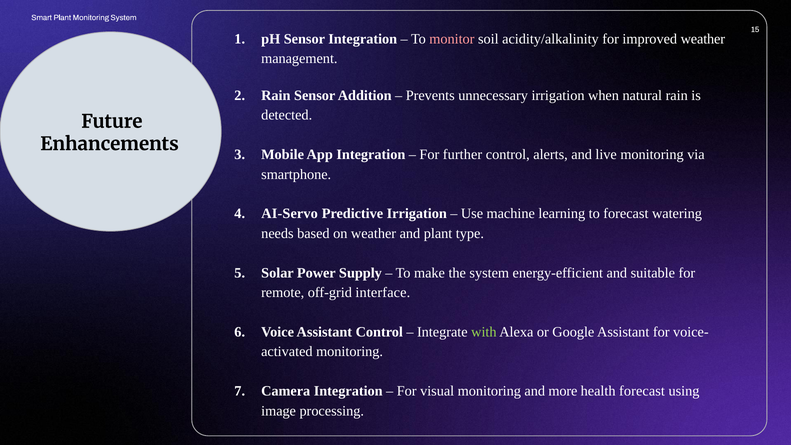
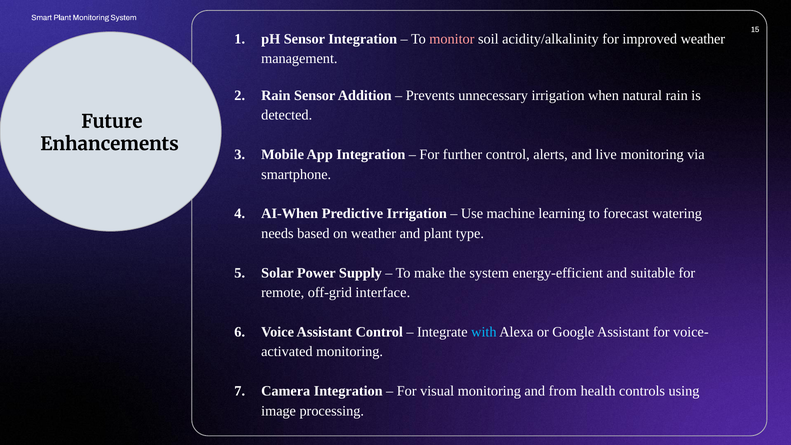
AI-Servo: AI-Servo -> AI-When
with colour: light green -> light blue
more: more -> from
health forecast: forecast -> controls
